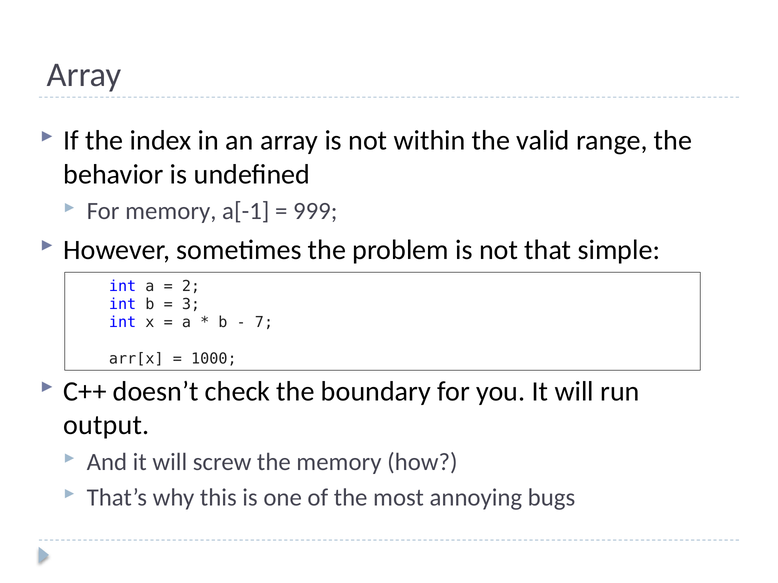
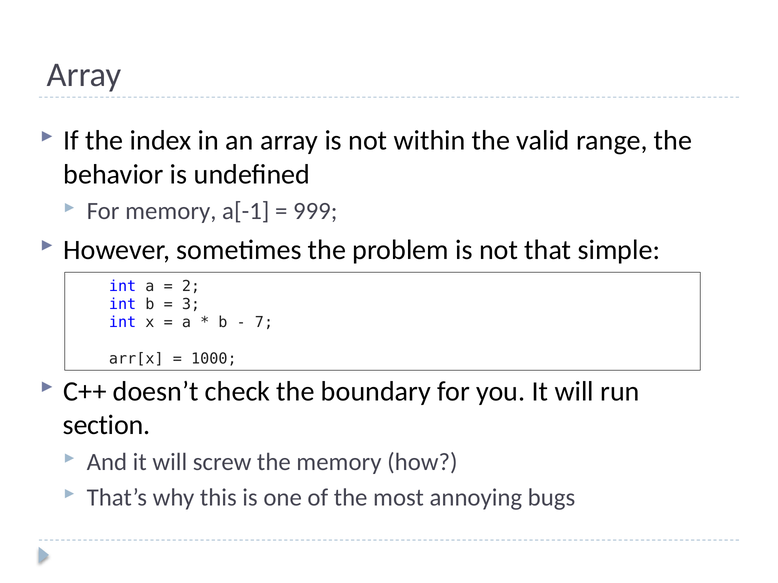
output: output -> section
